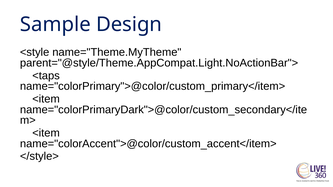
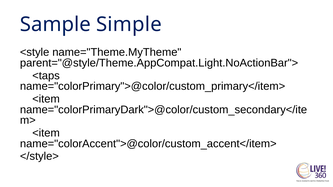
Design: Design -> Simple
